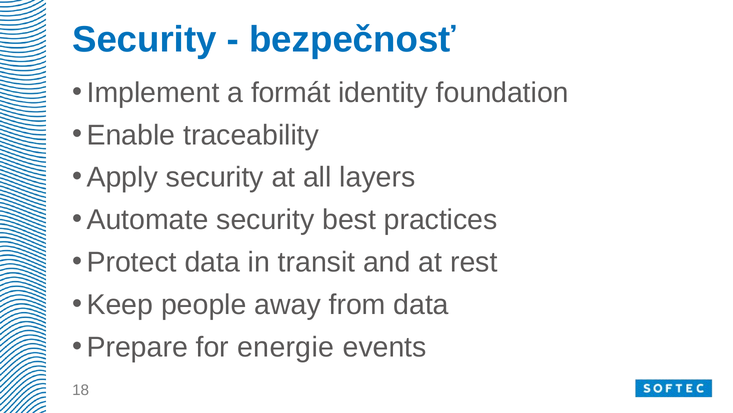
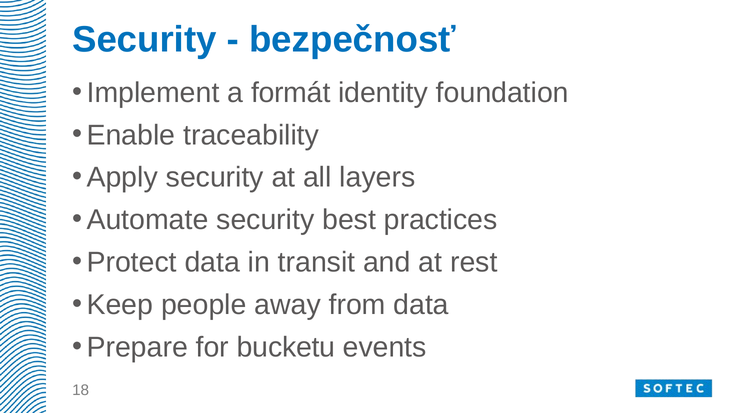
energie: energie -> bucketu
